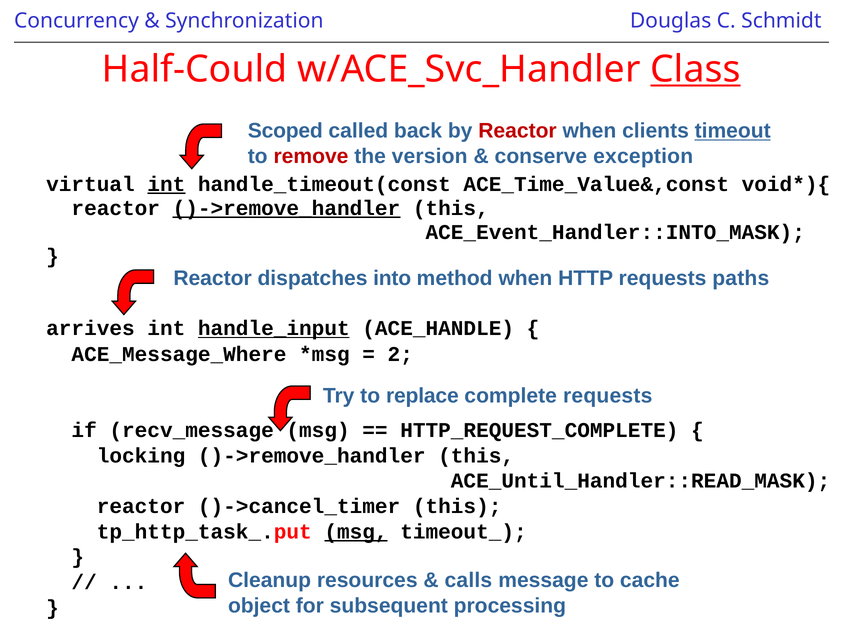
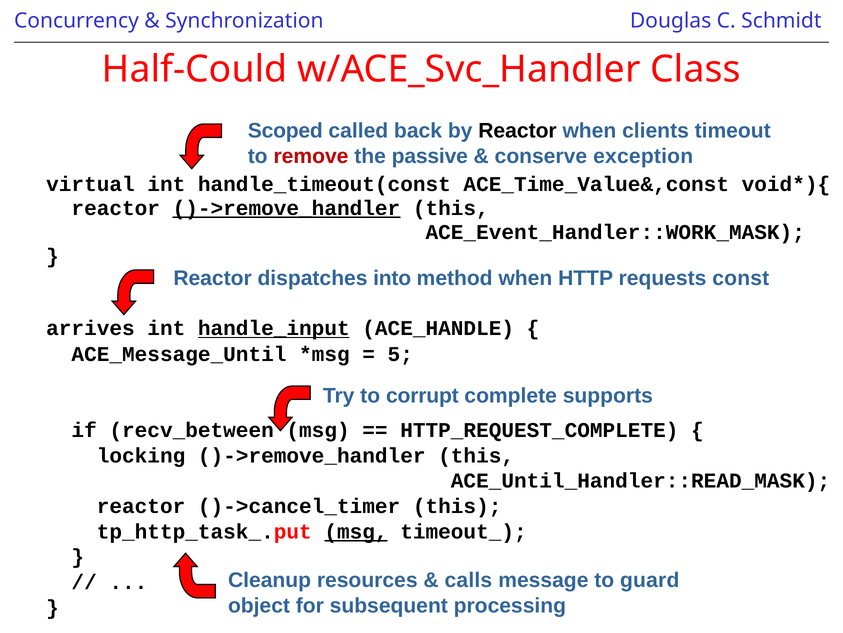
Class underline: present -> none
Reactor at (517, 131) colour: red -> black
timeout underline: present -> none
version: version -> passive
int at (166, 184) underline: present -> none
ACE_Event_Handler::INTO_MASK: ACE_Event_Handler::INTO_MASK -> ACE_Event_Handler::WORK_MASK
paths: paths -> const
ACE_Message_Where: ACE_Message_Where -> ACE_Message_Until
2: 2 -> 5
replace: replace -> corrupt
complete requests: requests -> supports
recv_message: recv_message -> recv_between
cache: cache -> guard
